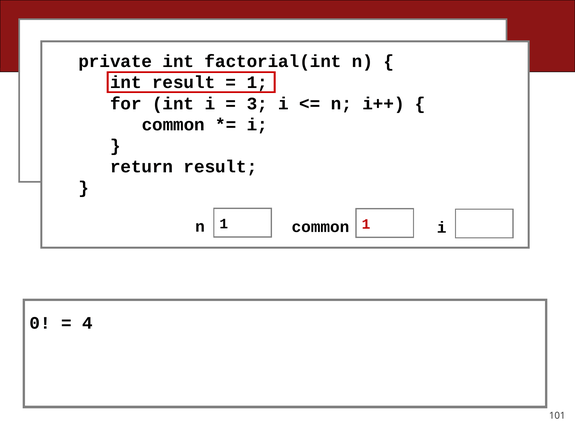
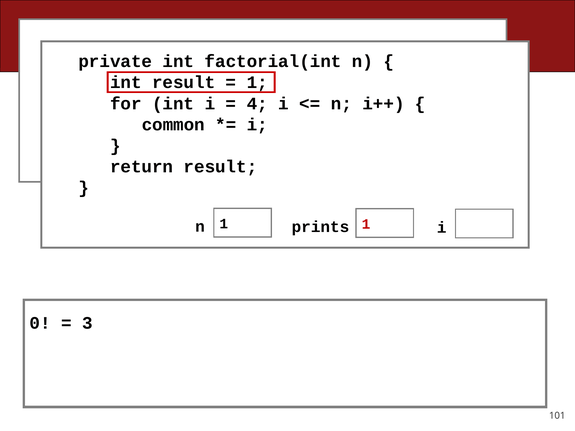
3: 3 -> 4
common at (320, 227): common -> prints
4: 4 -> 3
